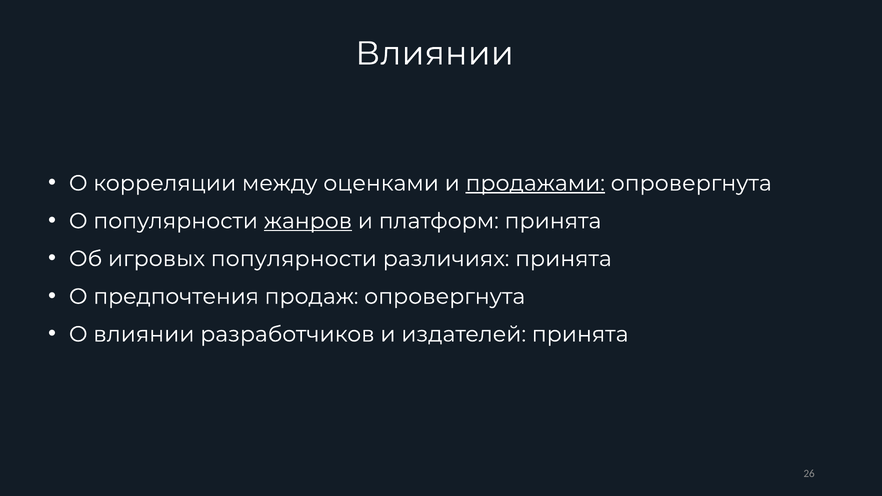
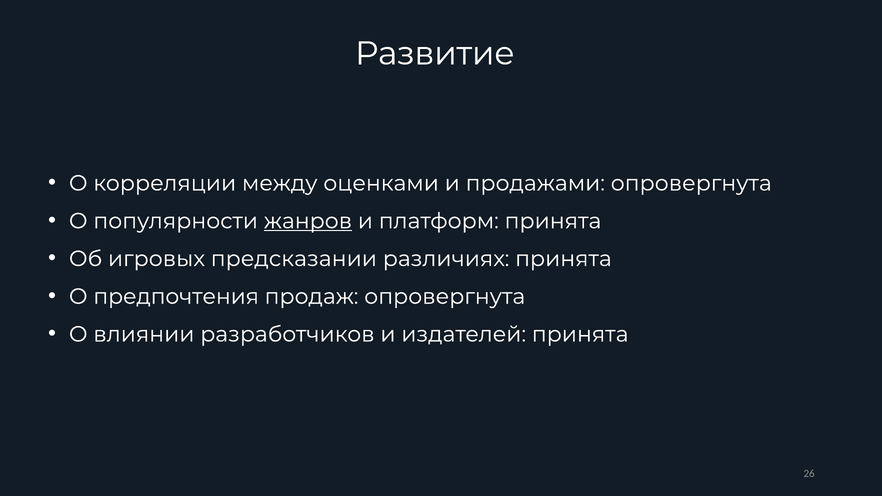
Влиянии at (434, 54): Влиянии -> Развитие
продажами underline: present -> none
игровых популярности: популярности -> предсказании
